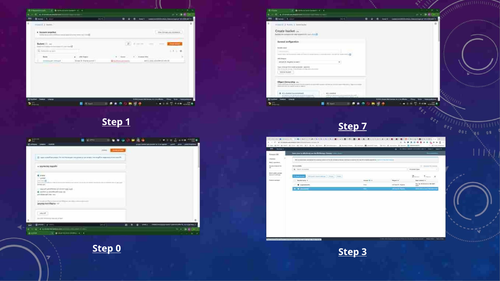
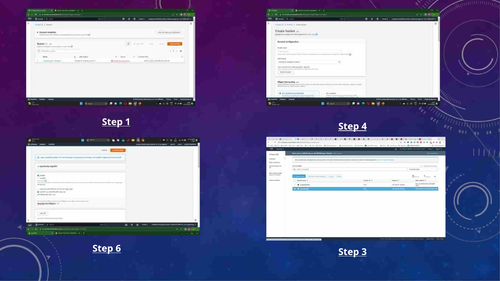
7: 7 -> 4
0: 0 -> 6
